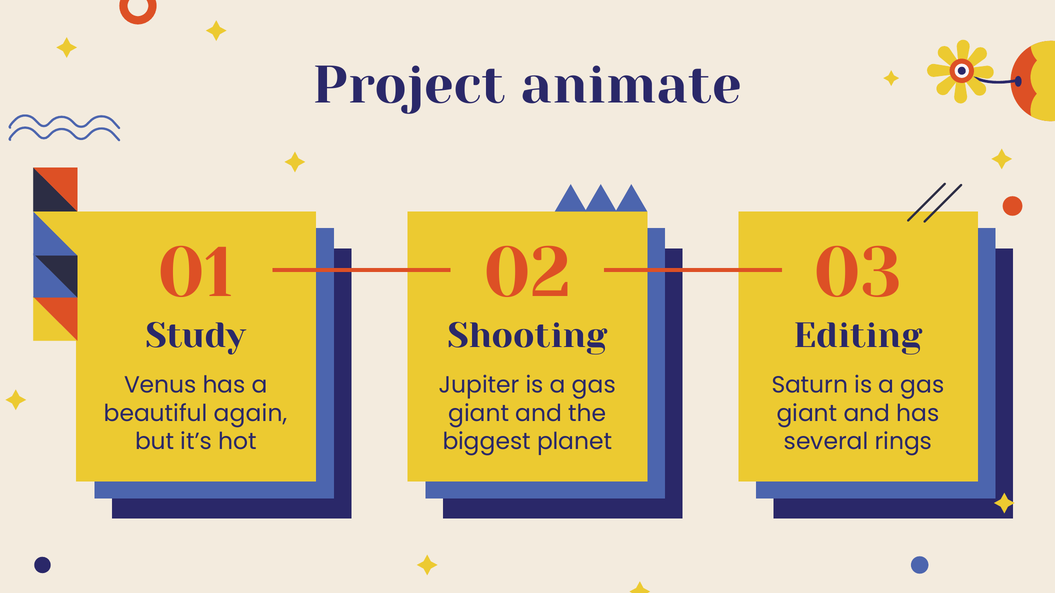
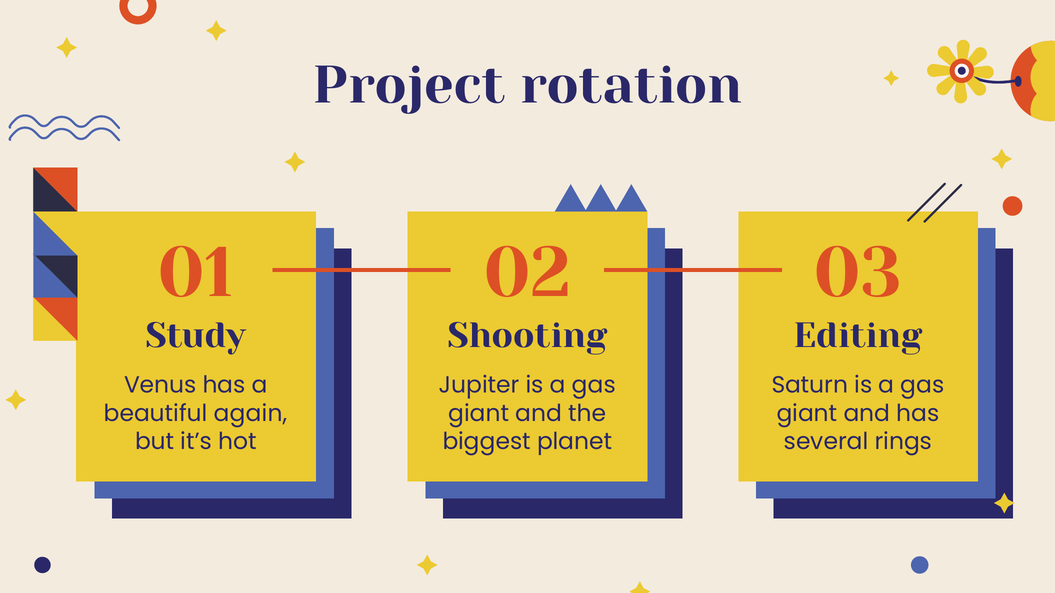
animate: animate -> rotation
